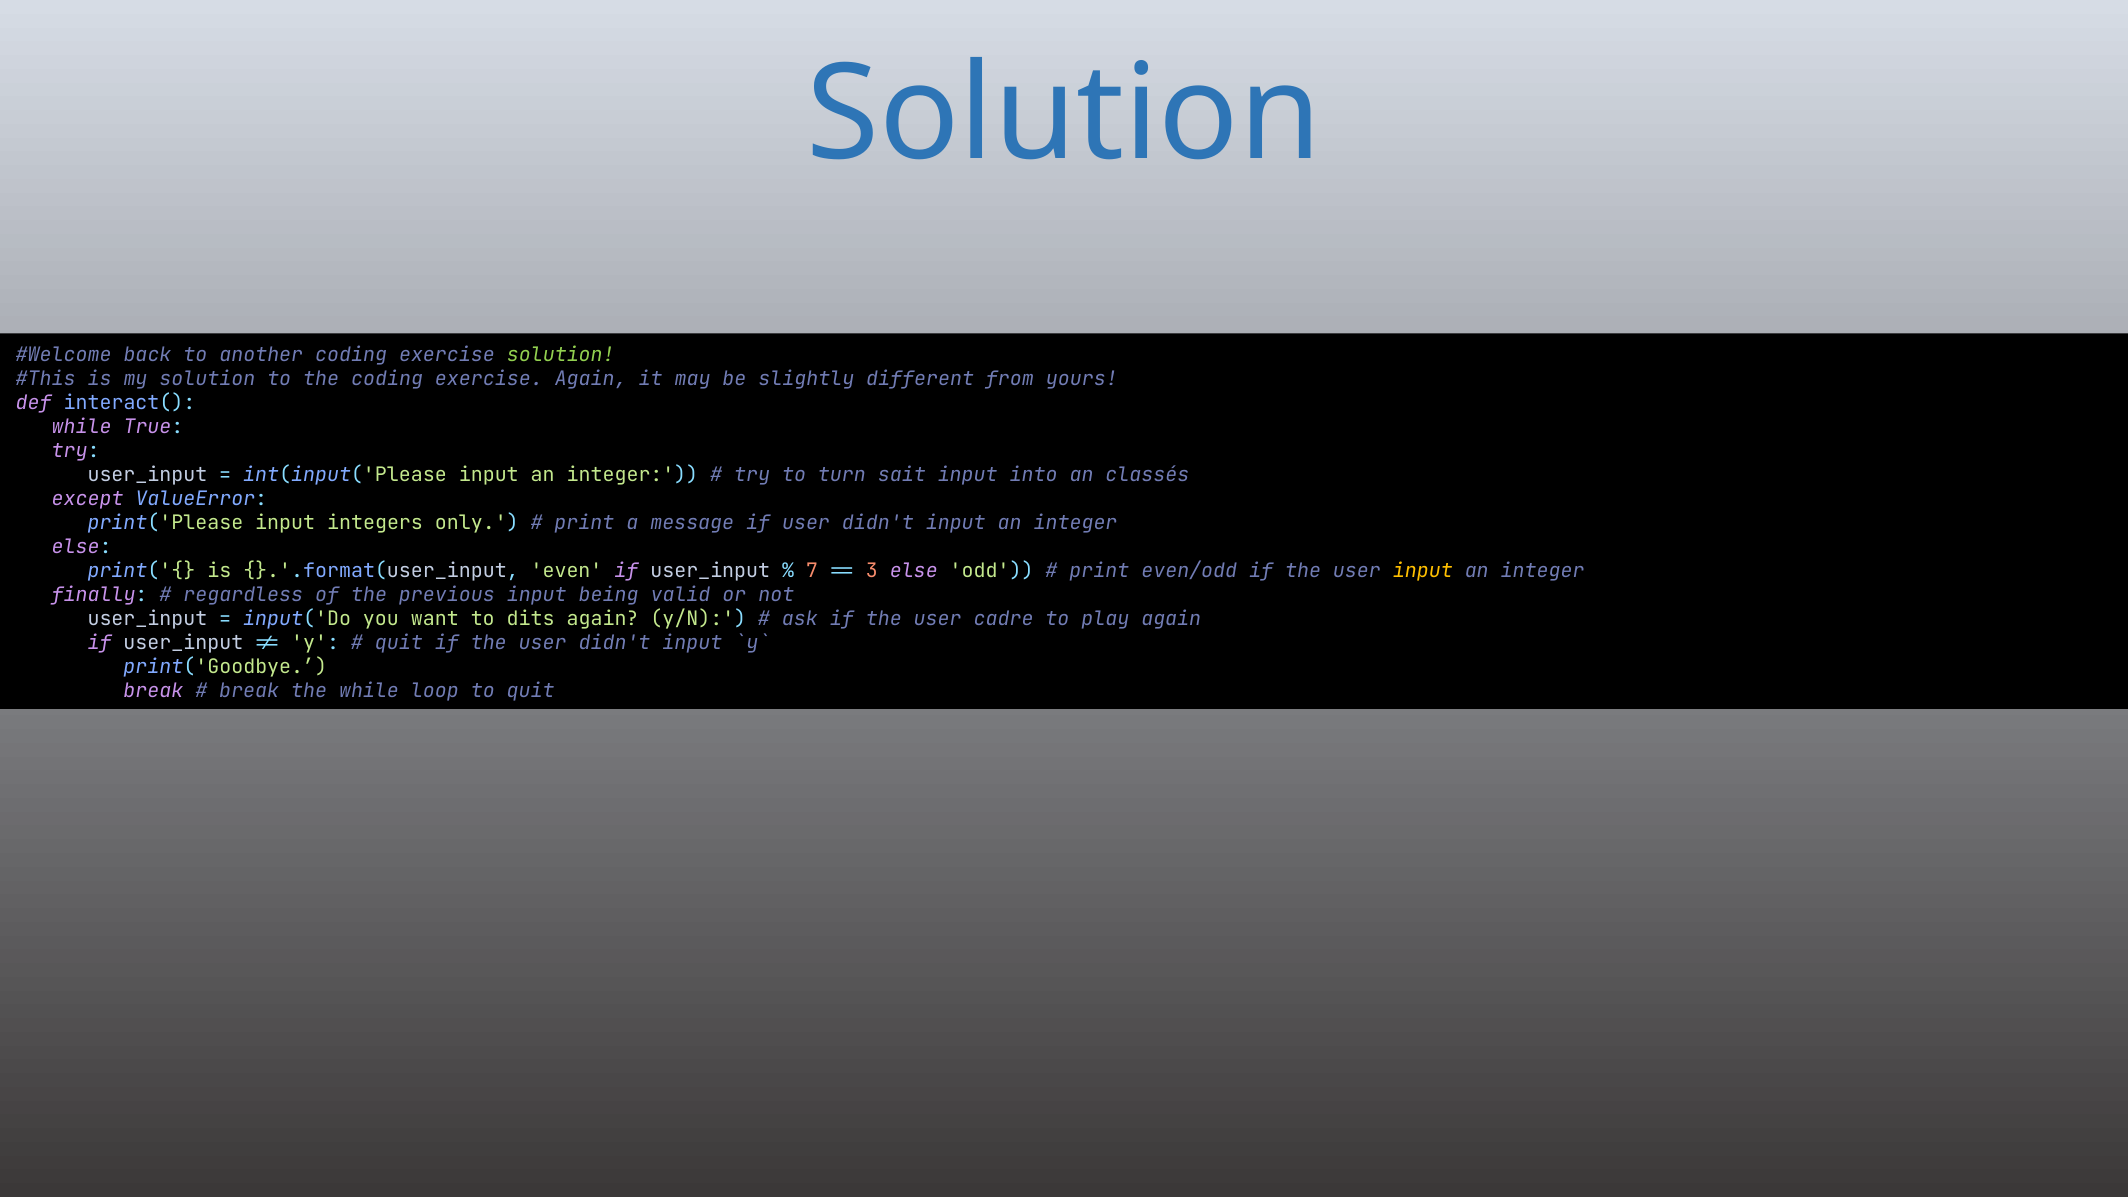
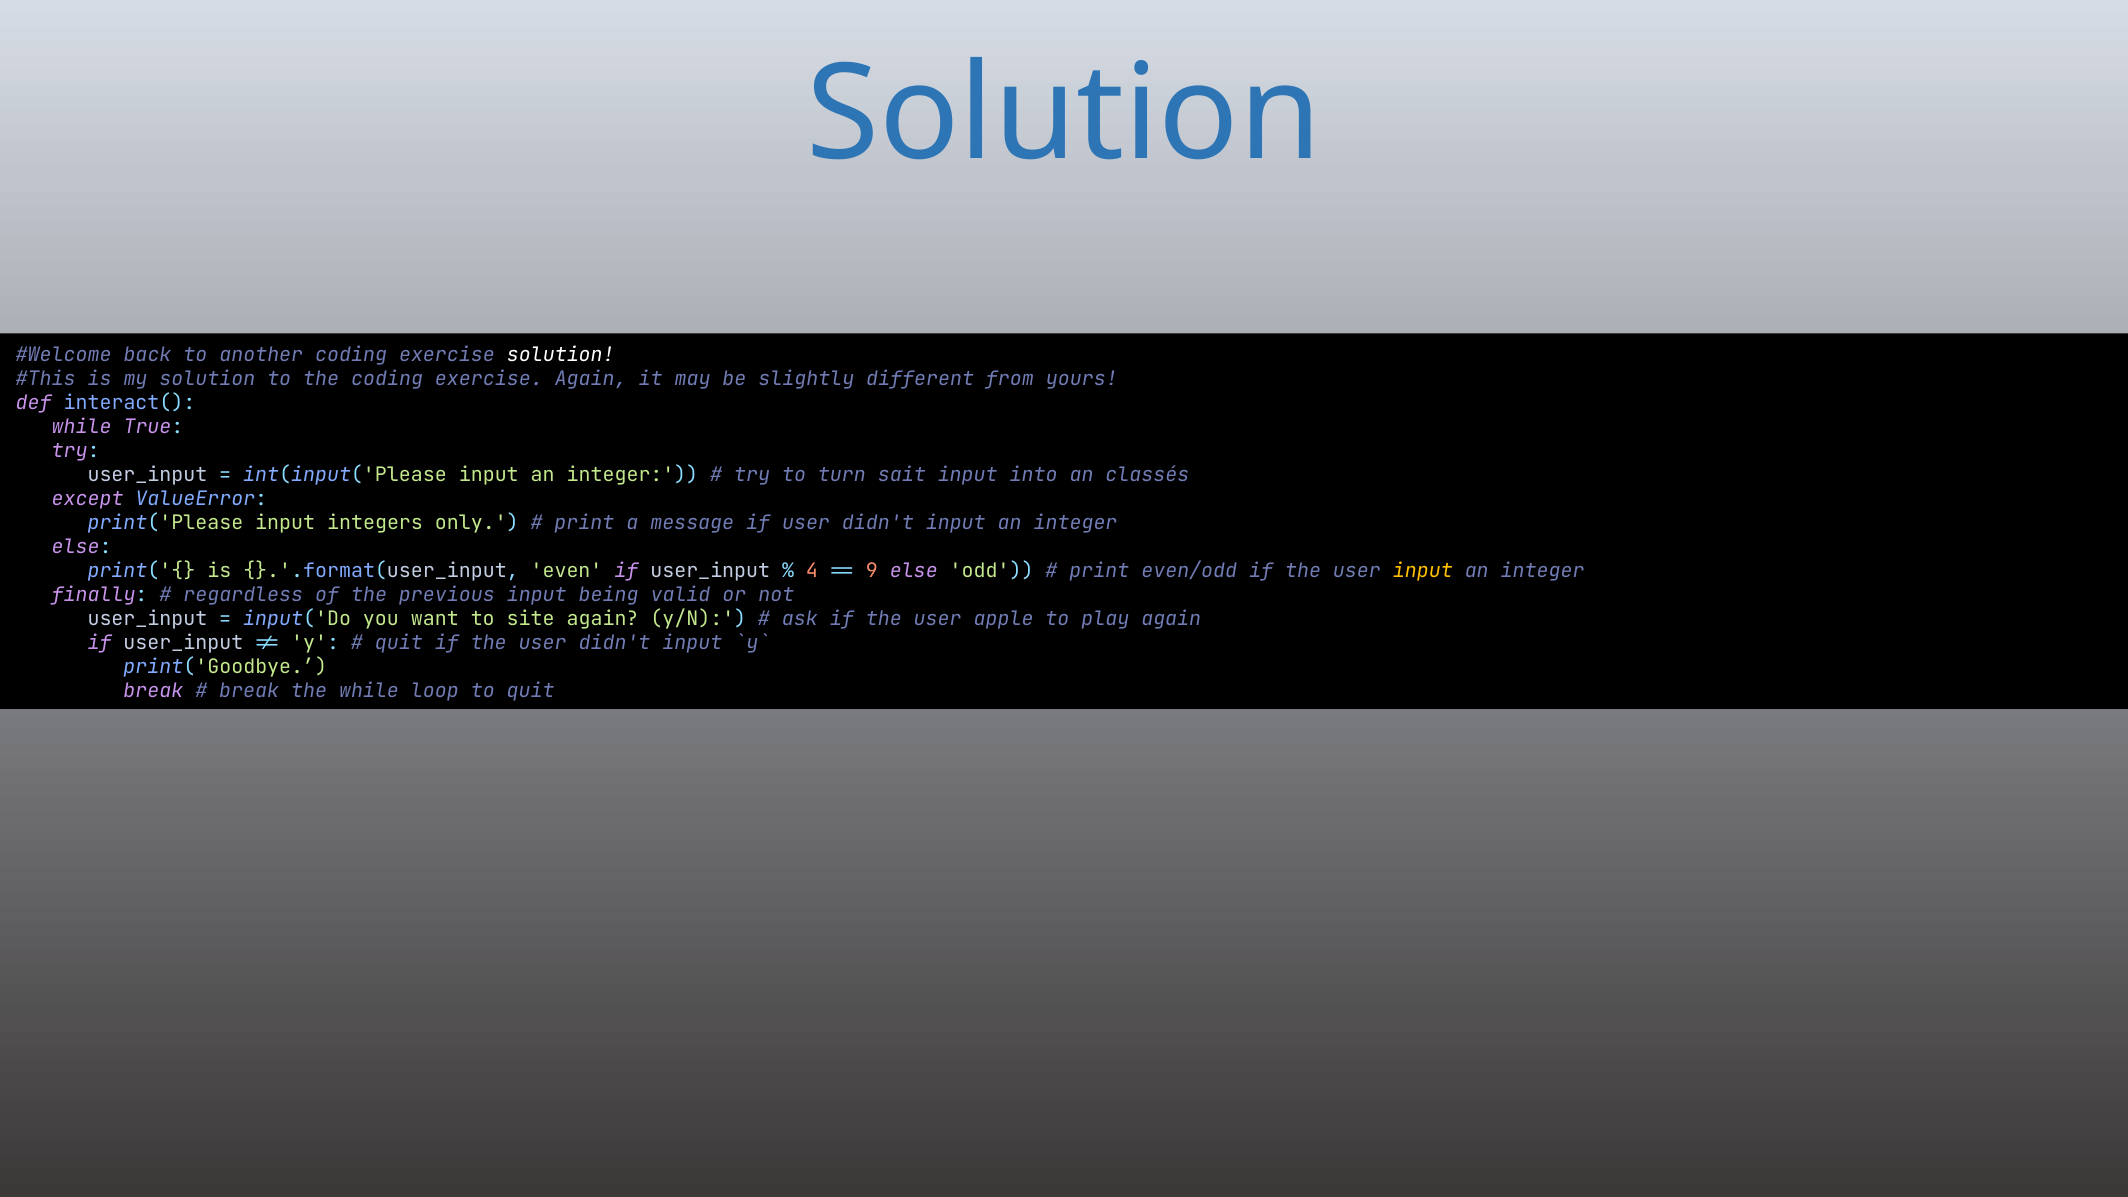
solution at (561, 355) colour: light green -> white
7: 7 -> 4
3: 3 -> 9
dits: dits -> site
cadre: cadre -> apple
